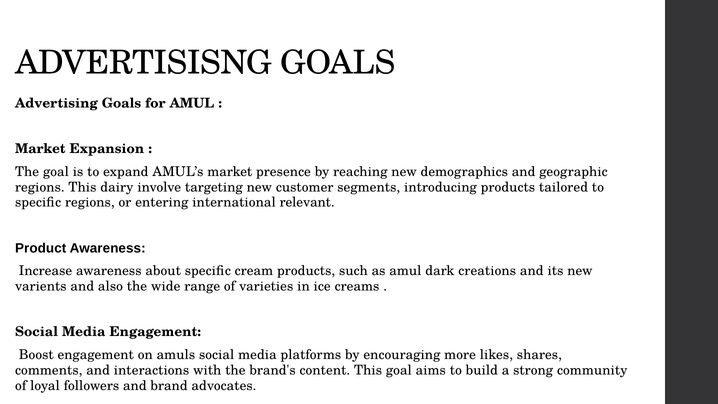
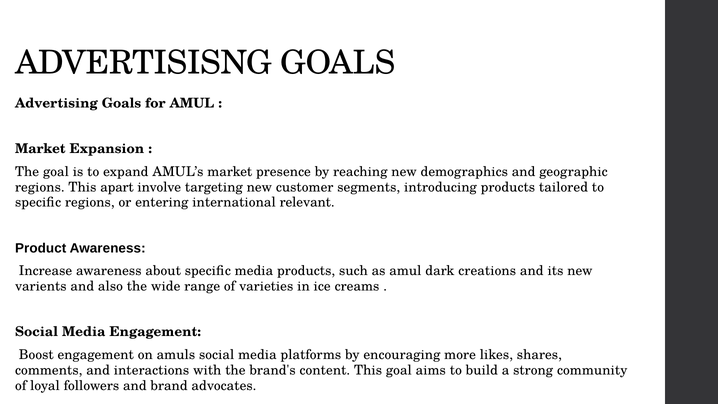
dairy: dairy -> apart
specific cream: cream -> media
